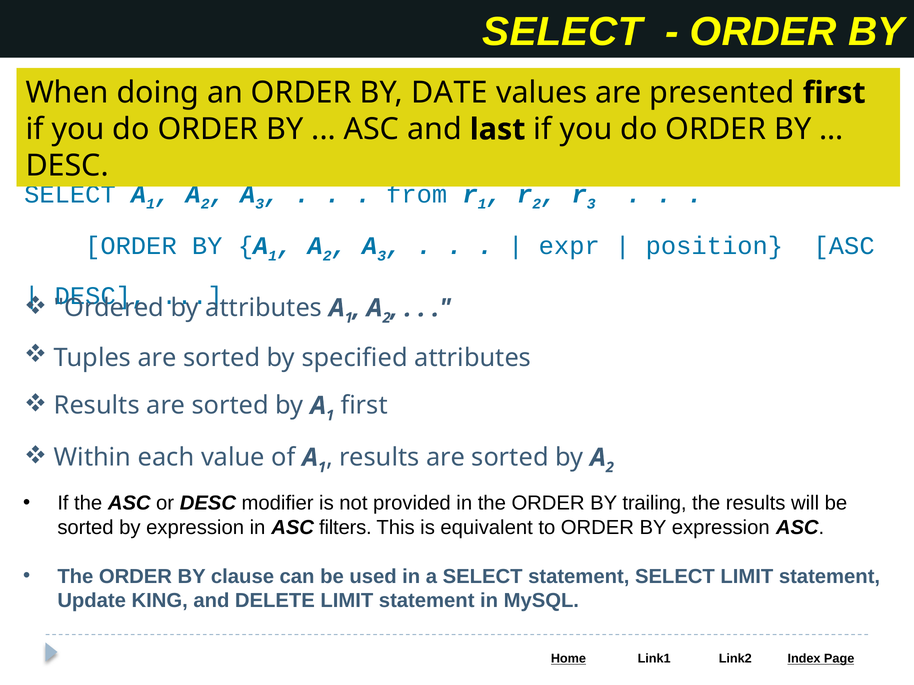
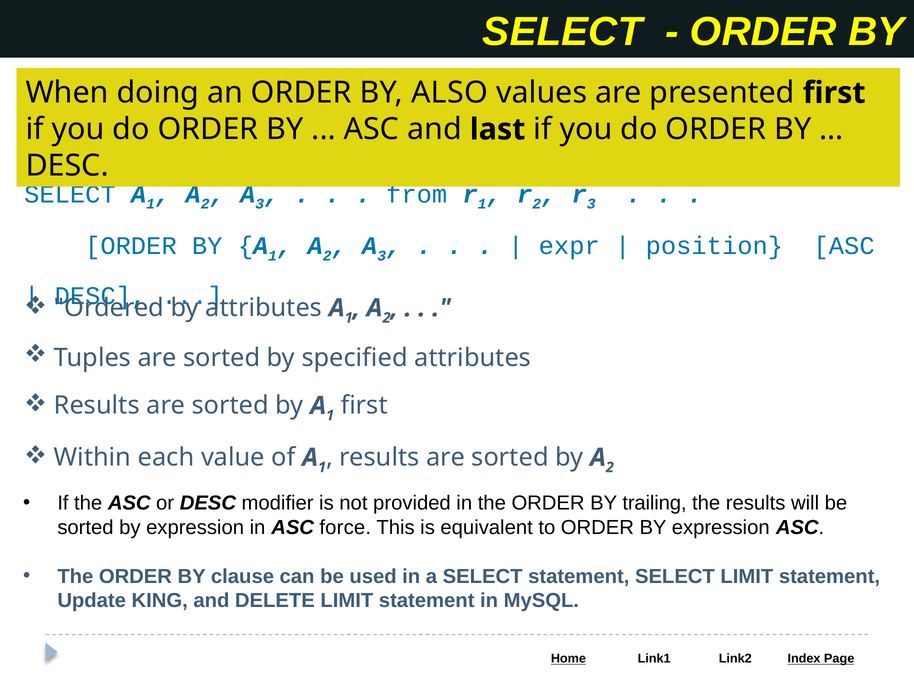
DATE: DATE -> ALSO
filters: filters -> force
